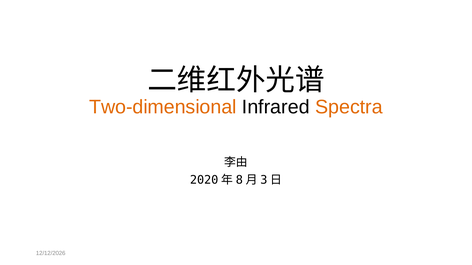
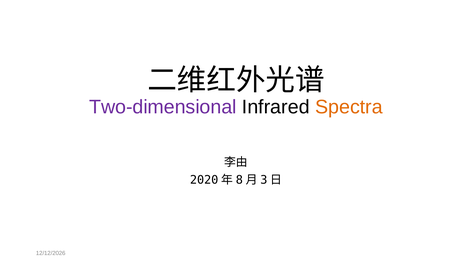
Two-dimensional colour: orange -> purple
